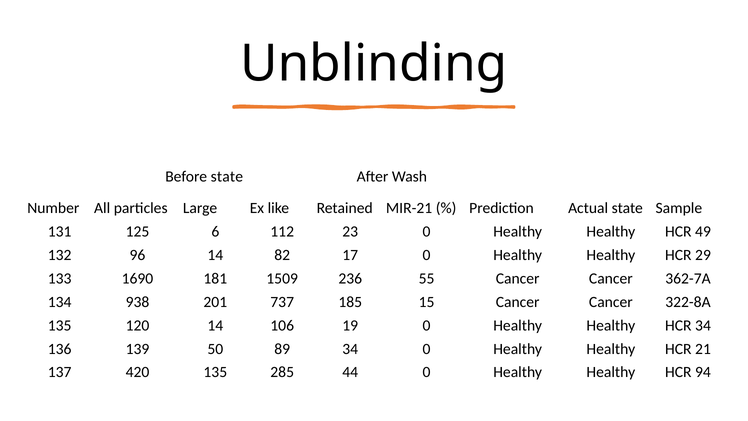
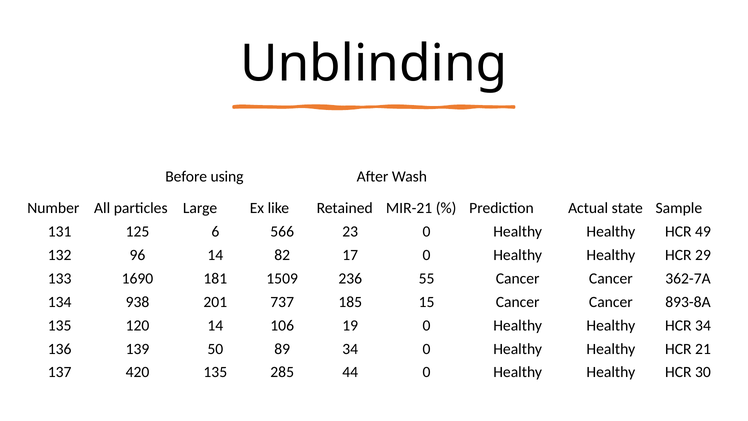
Before state: state -> using
112: 112 -> 566
322-8A: 322-8A -> 893-8A
94: 94 -> 30
